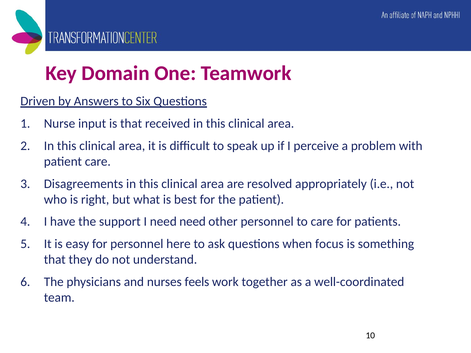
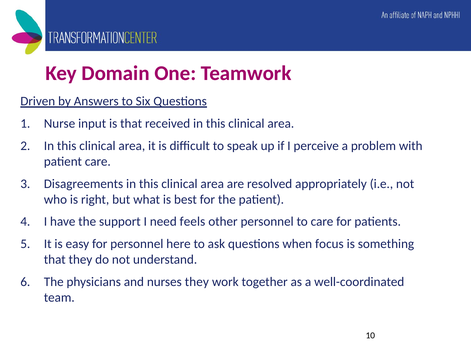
need need: need -> feels
nurses feels: feels -> they
